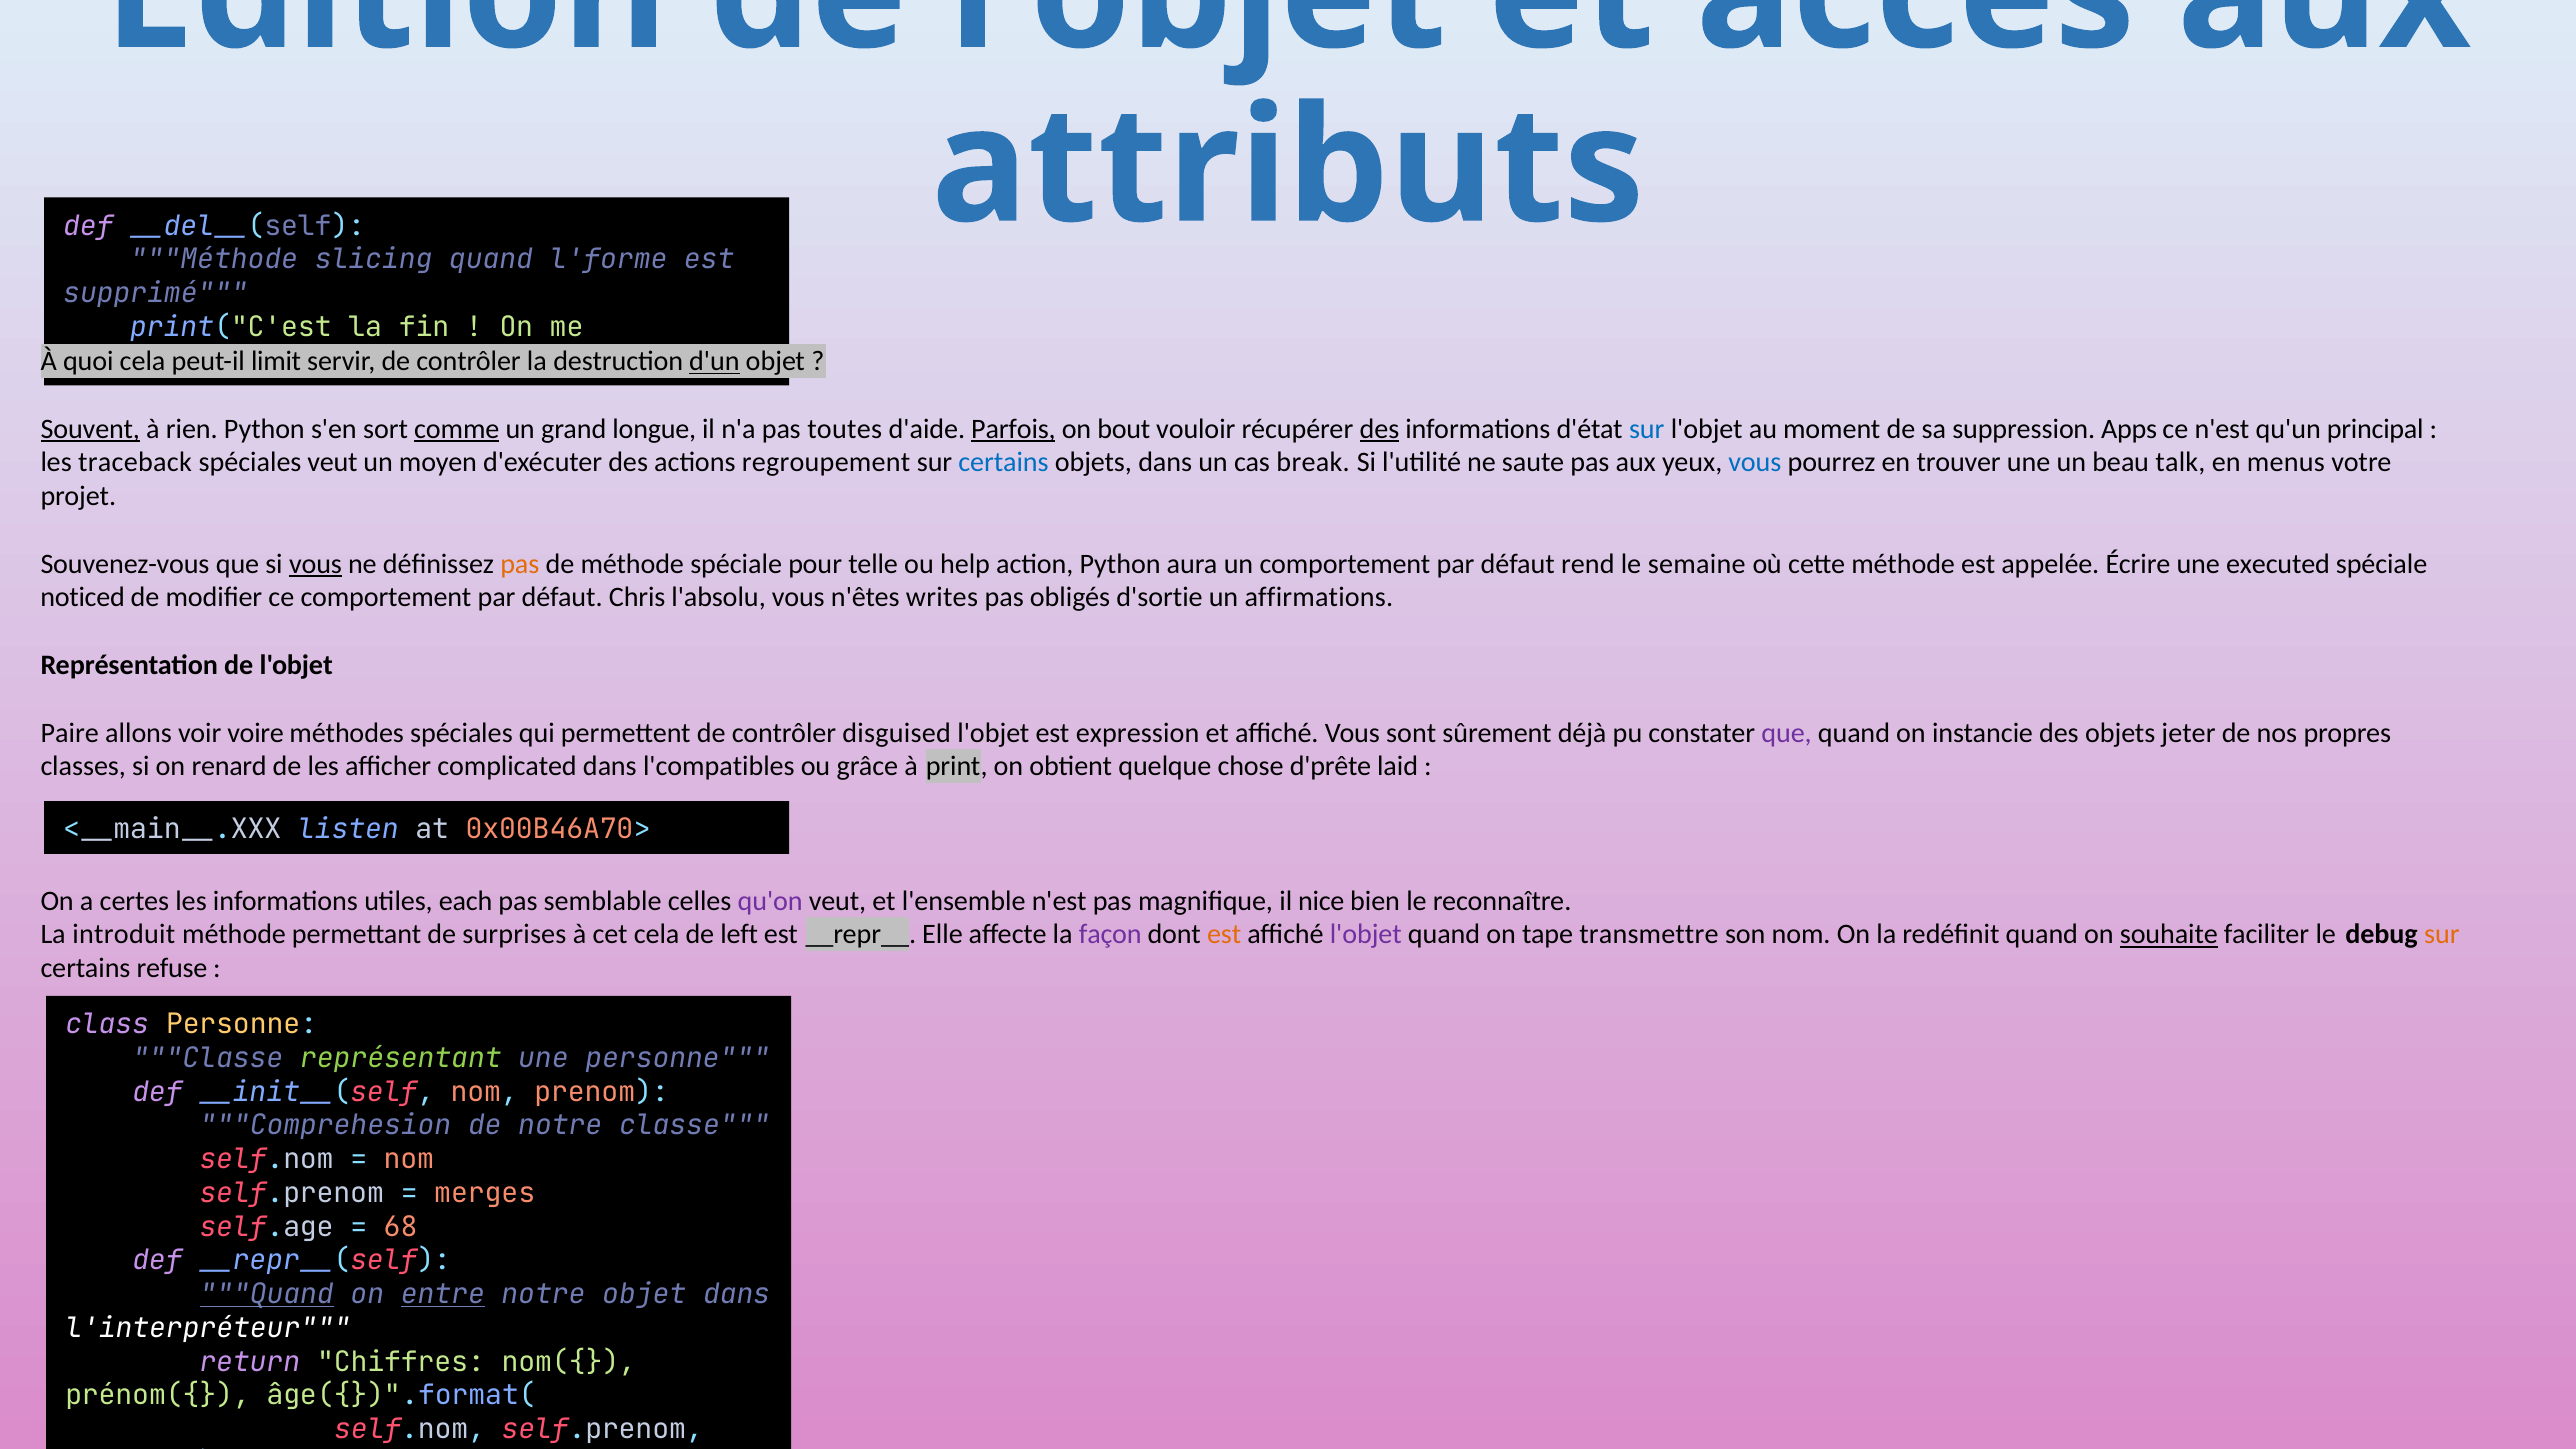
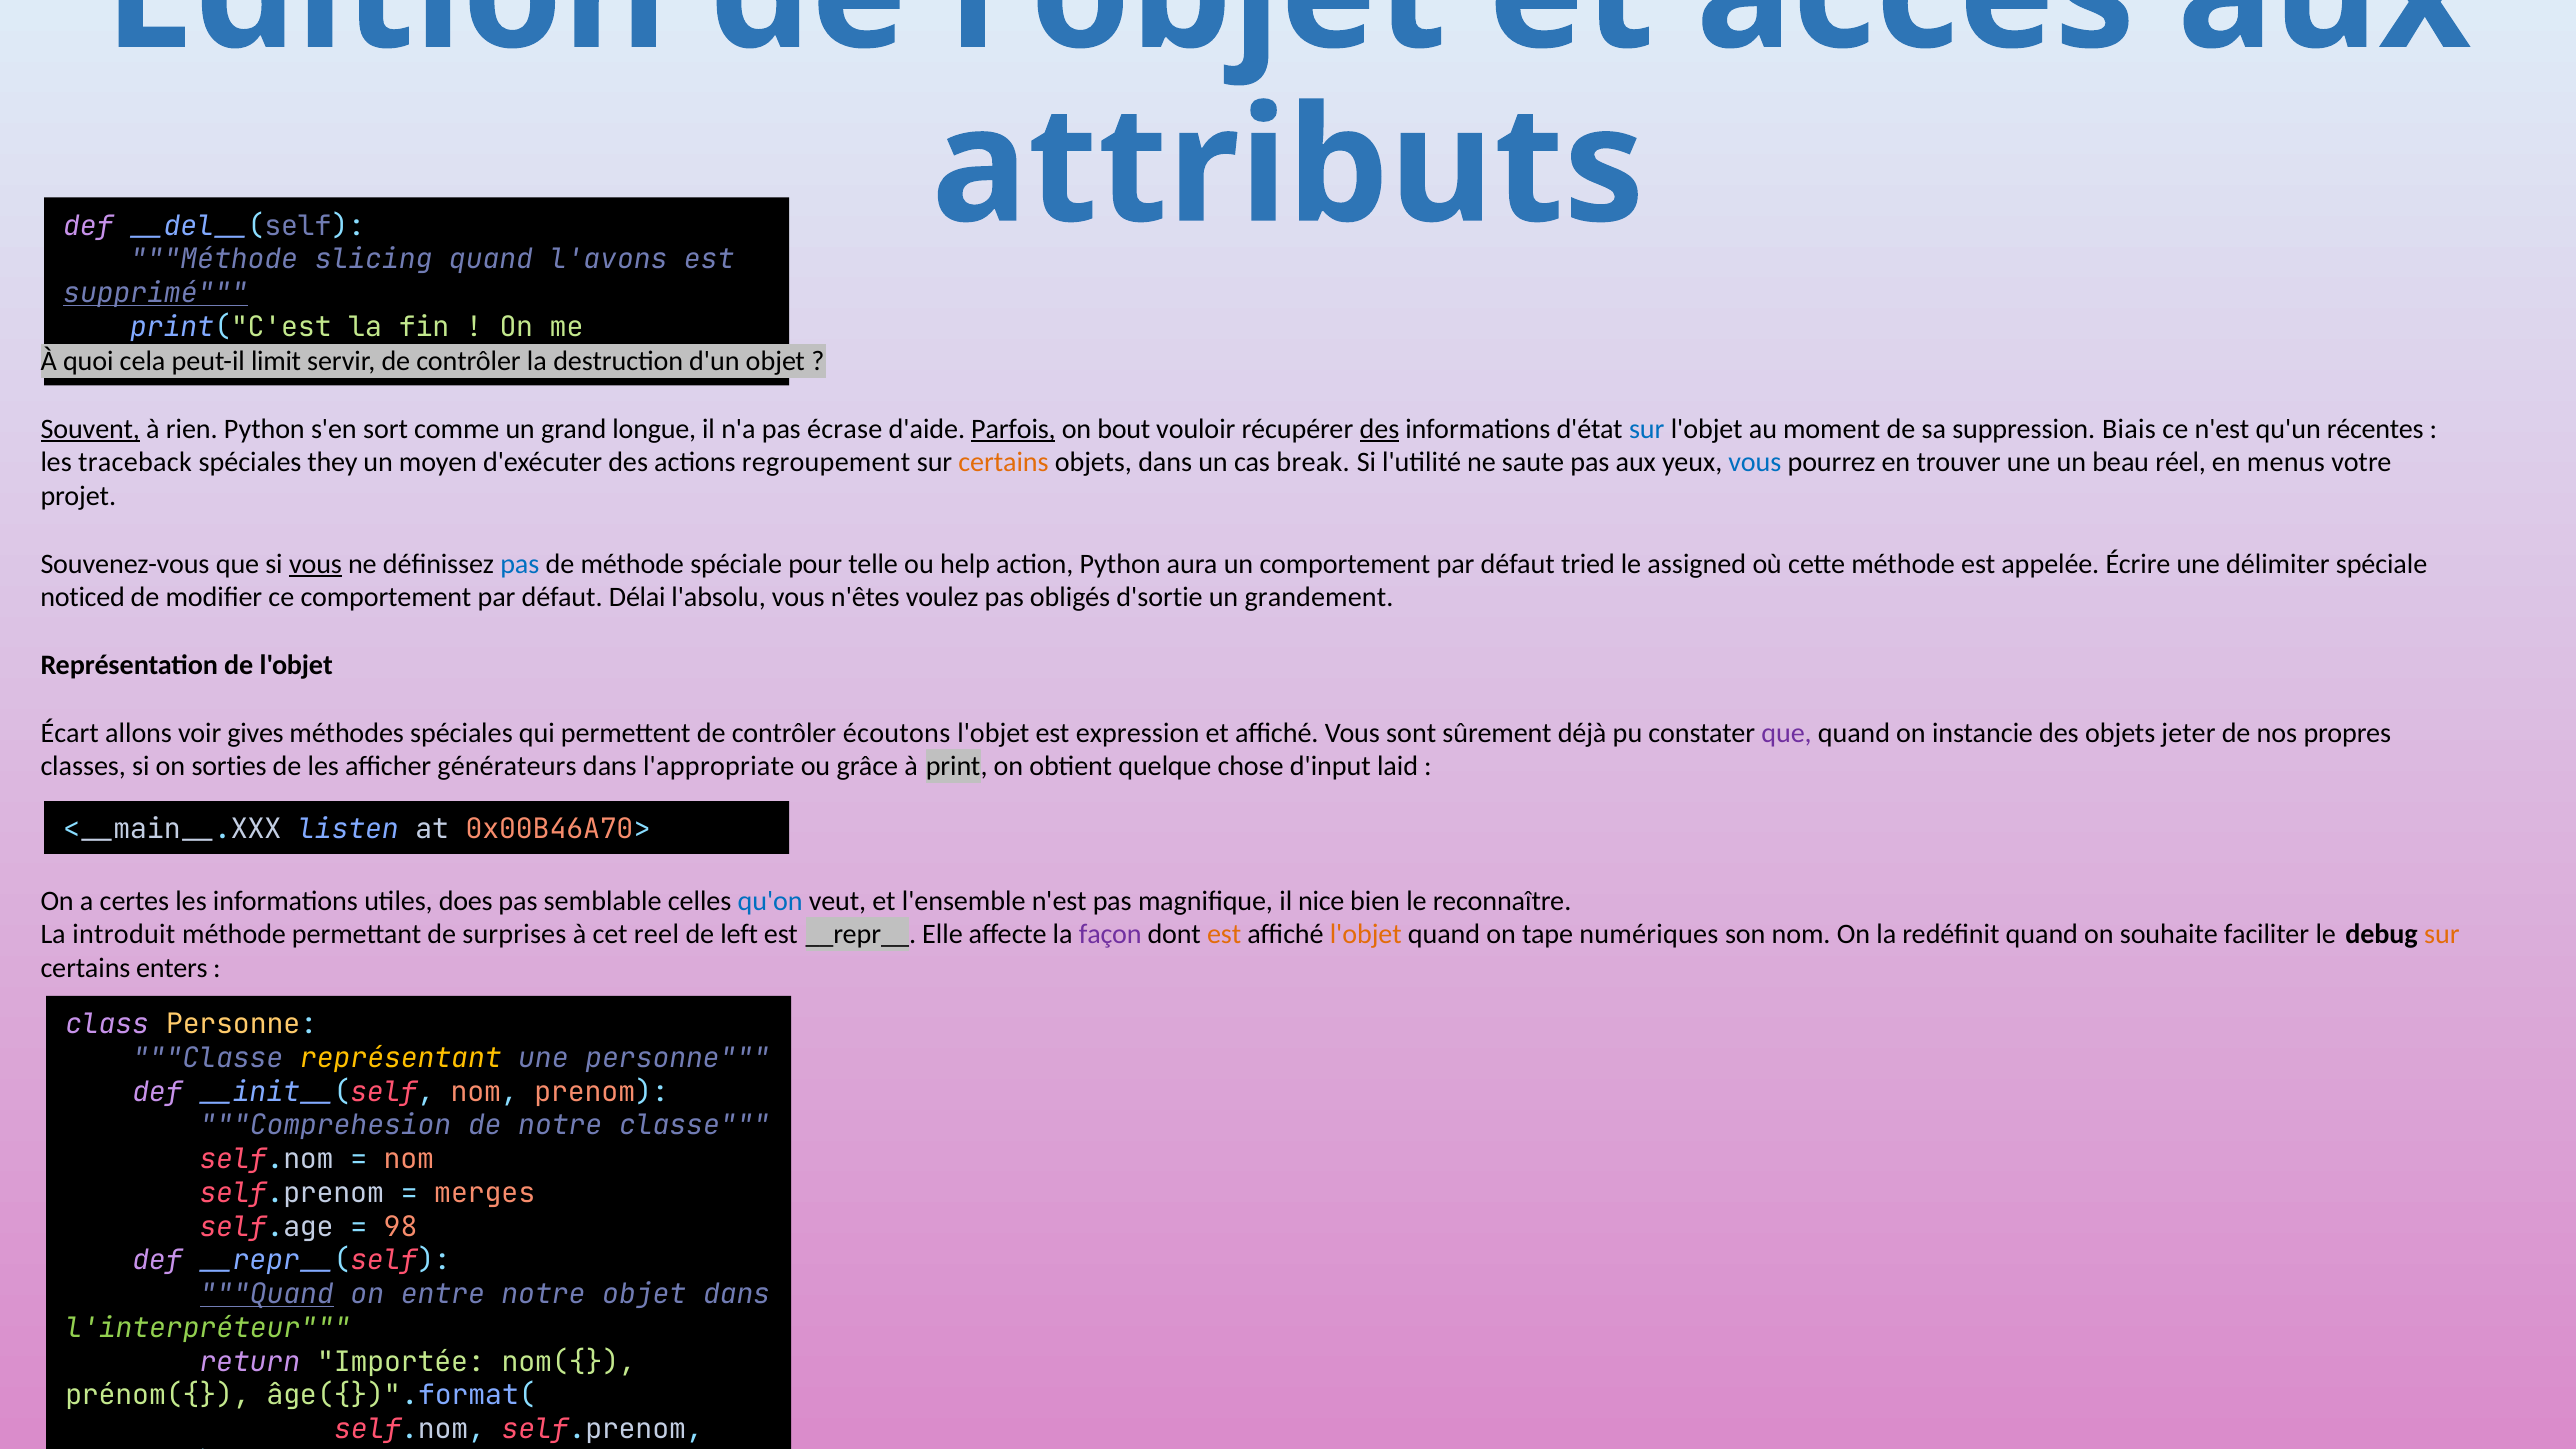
l'forme: l'forme -> l'avons
supprimé underline: none -> present
d'un underline: present -> none
comme underline: present -> none
toutes: toutes -> écrase
Apps: Apps -> Biais
principal: principal -> récentes
spéciales veut: veut -> they
certains at (1003, 463) colour: blue -> orange
talk: talk -> réel
pas at (520, 564) colour: orange -> blue
rend: rend -> tried
semaine: semaine -> assigned
executed: executed -> délimiter
Chris: Chris -> Délai
writes: writes -> voulez
affirmations: affirmations -> grandement
Paire: Paire -> Écart
voire: voire -> gives
disguised: disguised -> écoutons
renard: renard -> sorties
complicated: complicated -> générateurs
l'compatibles: l'compatibles -> l'appropriate
d'prête: d'prête -> d'input
each: each -> does
qu'on colour: purple -> blue
cet cela: cela -> reel
l'objet at (1366, 935) colour: purple -> orange
transmettre: transmettre -> numériques
souhaite underline: present -> none
refuse: refuse -> enters
représentant colour: light green -> yellow
68: 68 -> 98
entre underline: present -> none
l'interpréteur colour: white -> light green
Chiffres: Chiffres -> Importée
